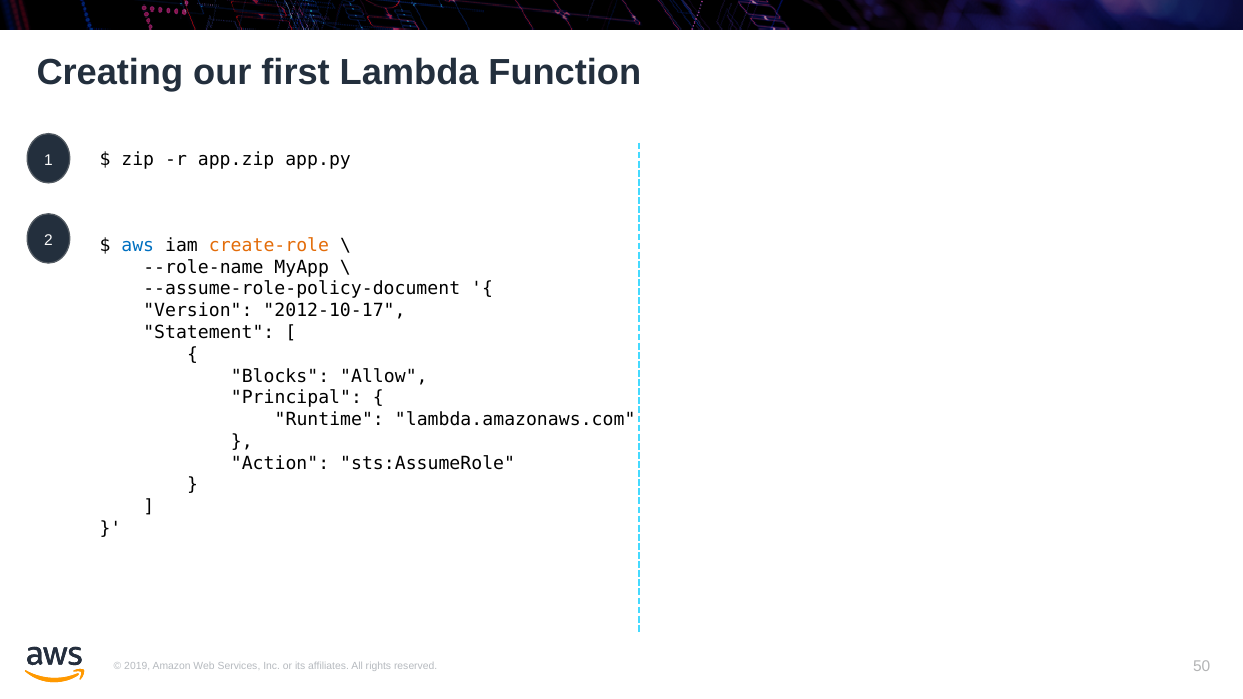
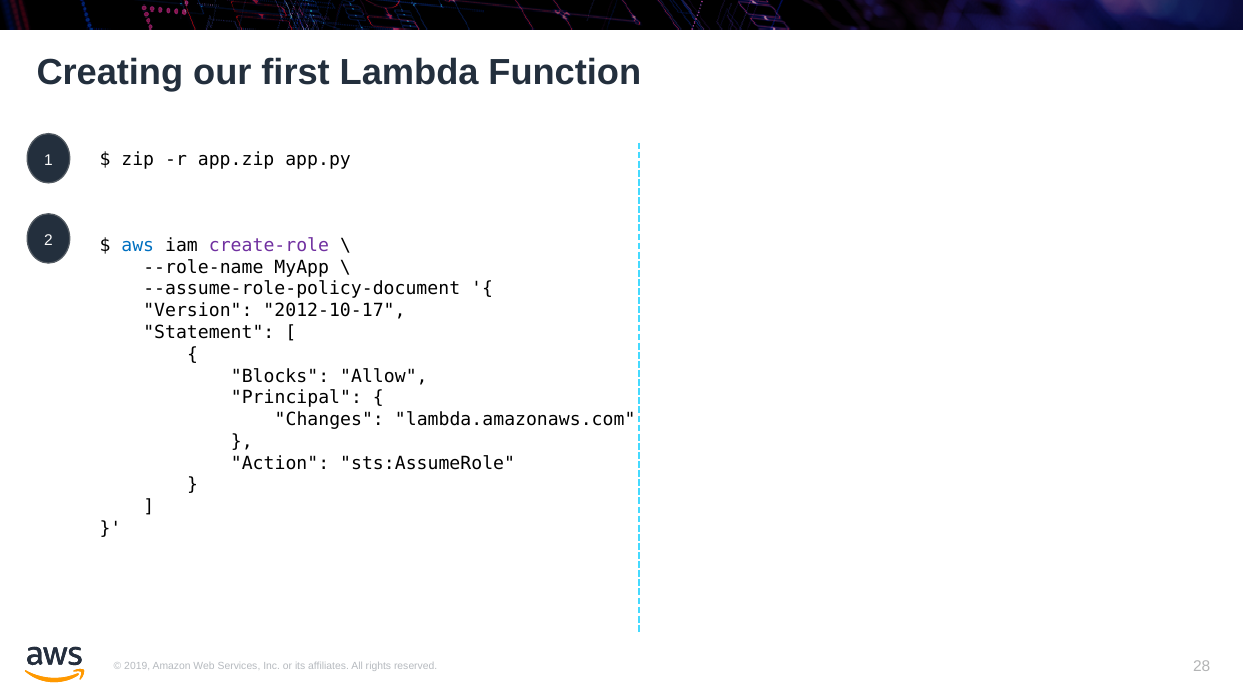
create-role colour: orange -> purple
Runtime: Runtime -> Changes
50: 50 -> 28
